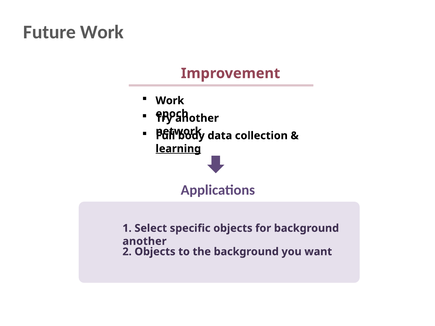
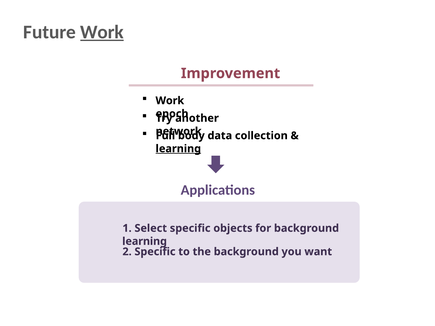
Work at (102, 32) underline: none -> present
another at (145, 241): another -> learning
2 Objects: Objects -> Specific
